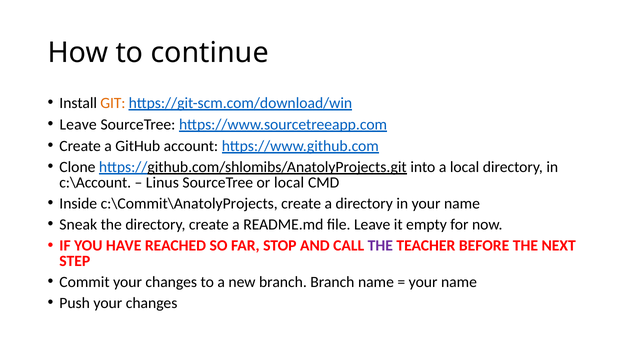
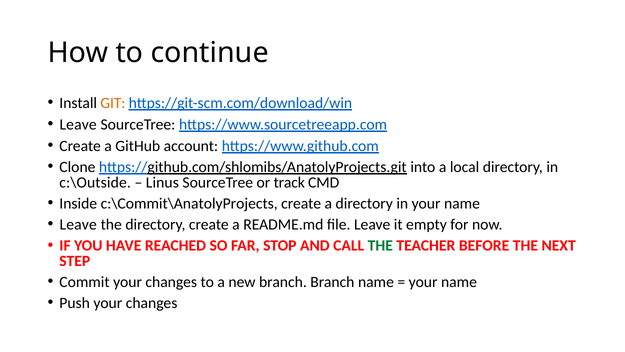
c:\Account: c:\Account -> c:\Outside
or local: local -> track
Sneak at (78, 224): Sneak -> Leave
THE at (380, 245) colour: purple -> green
